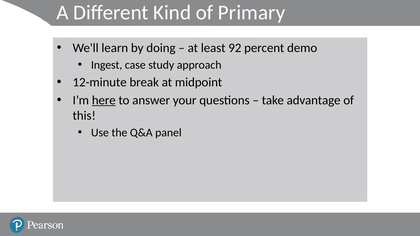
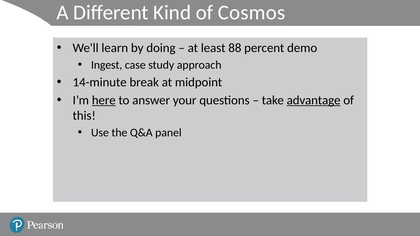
Primary: Primary -> Cosmos
92: 92 -> 88
12-minute: 12-minute -> 14-minute
advantage underline: none -> present
